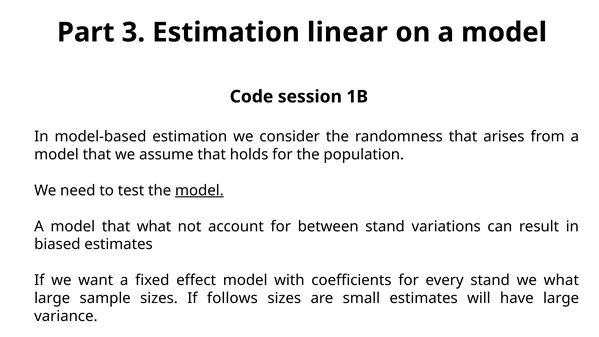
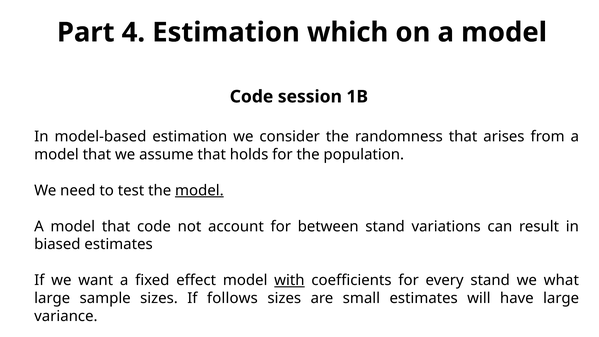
3: 3 -> 4
linear: linear -> which
that what: what -> code
with underline: none -> present
